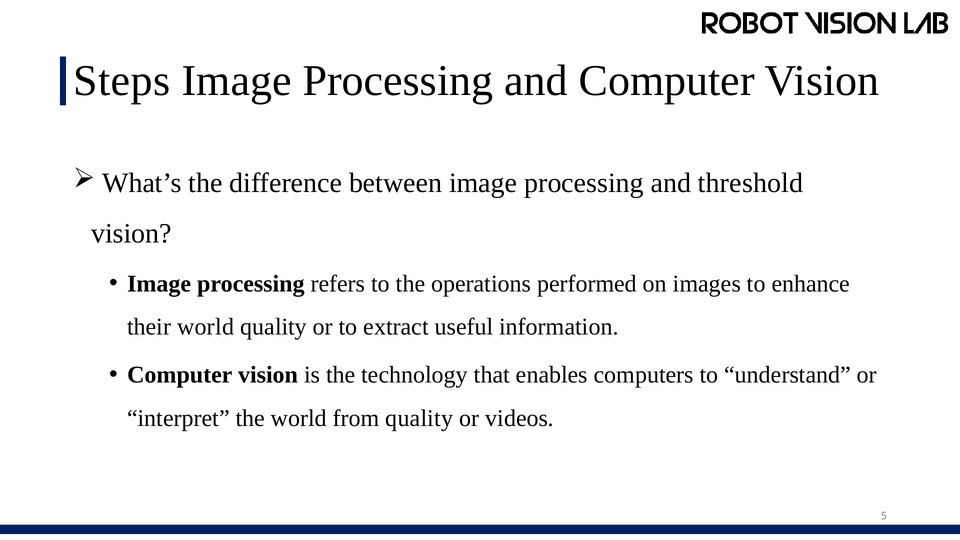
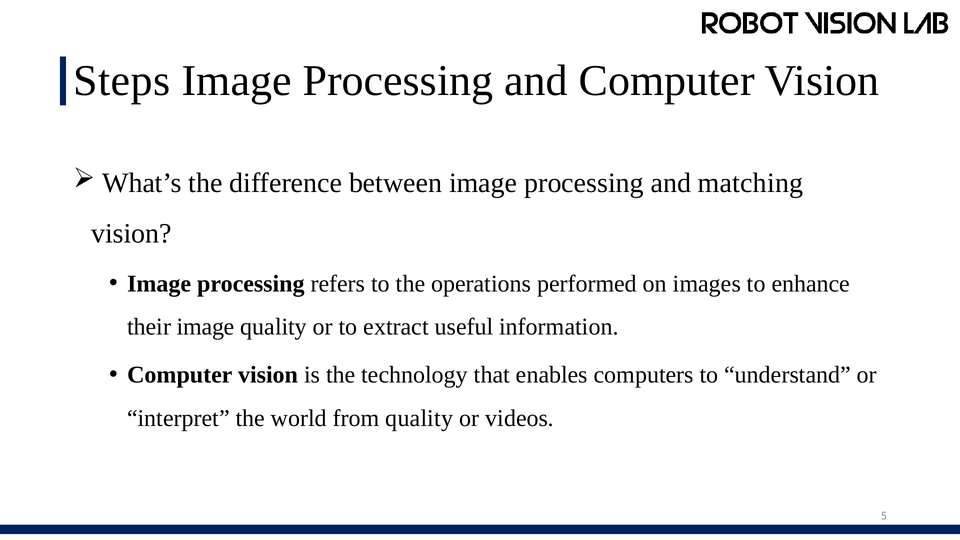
threshold: threshold -> matching
their world: world -> image
